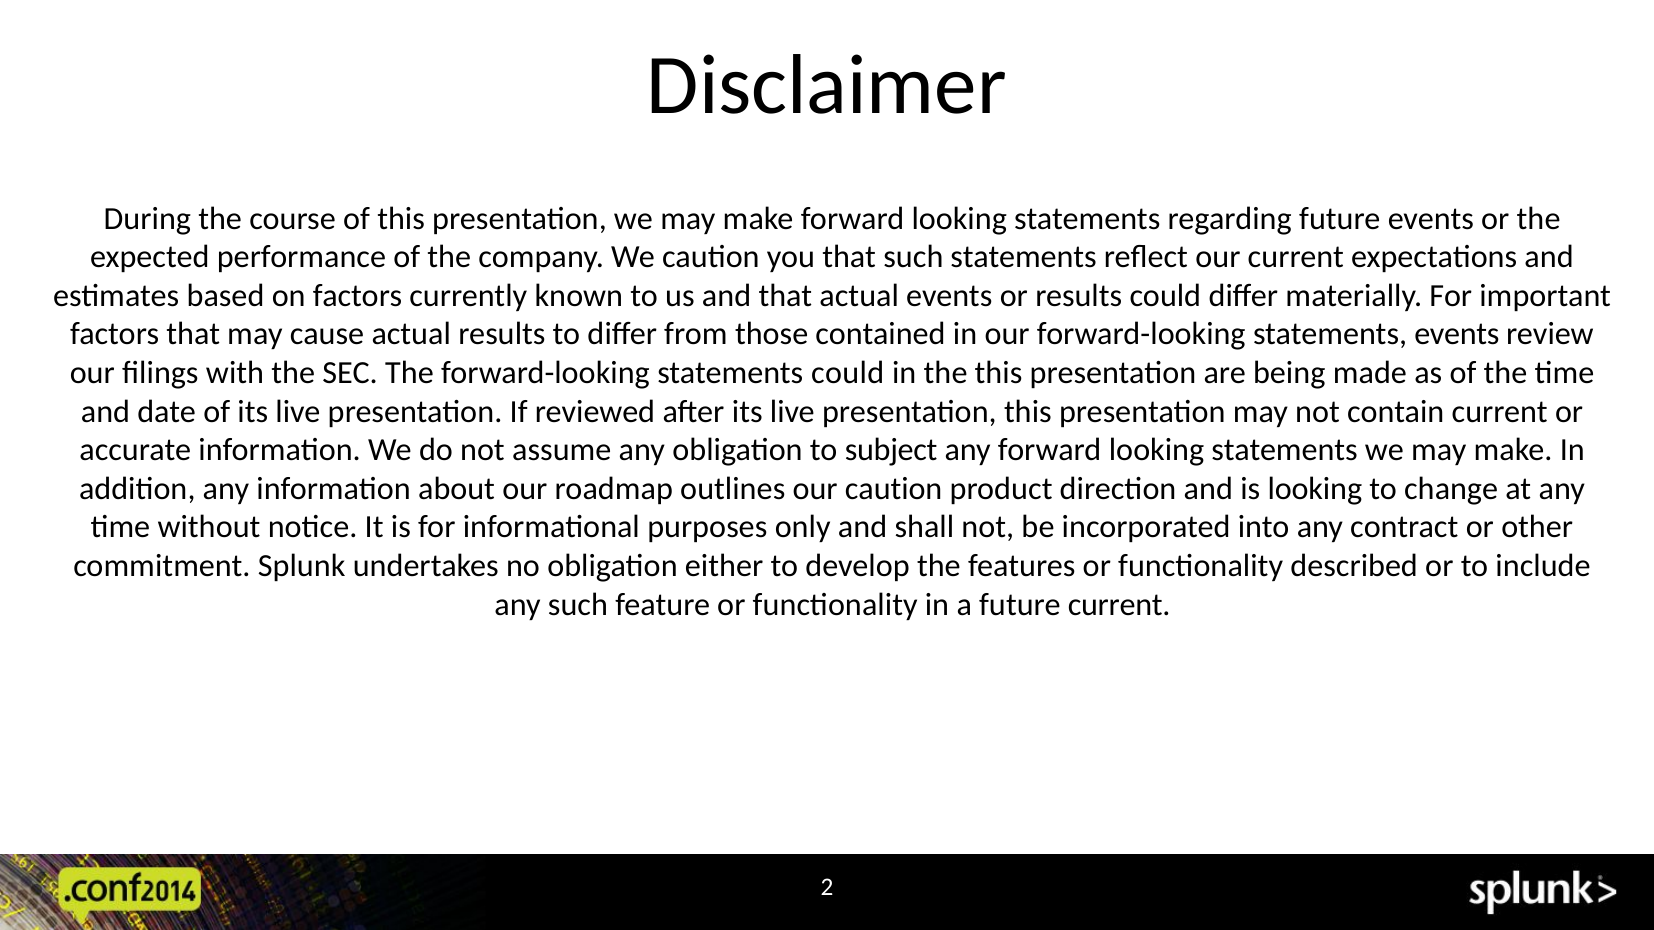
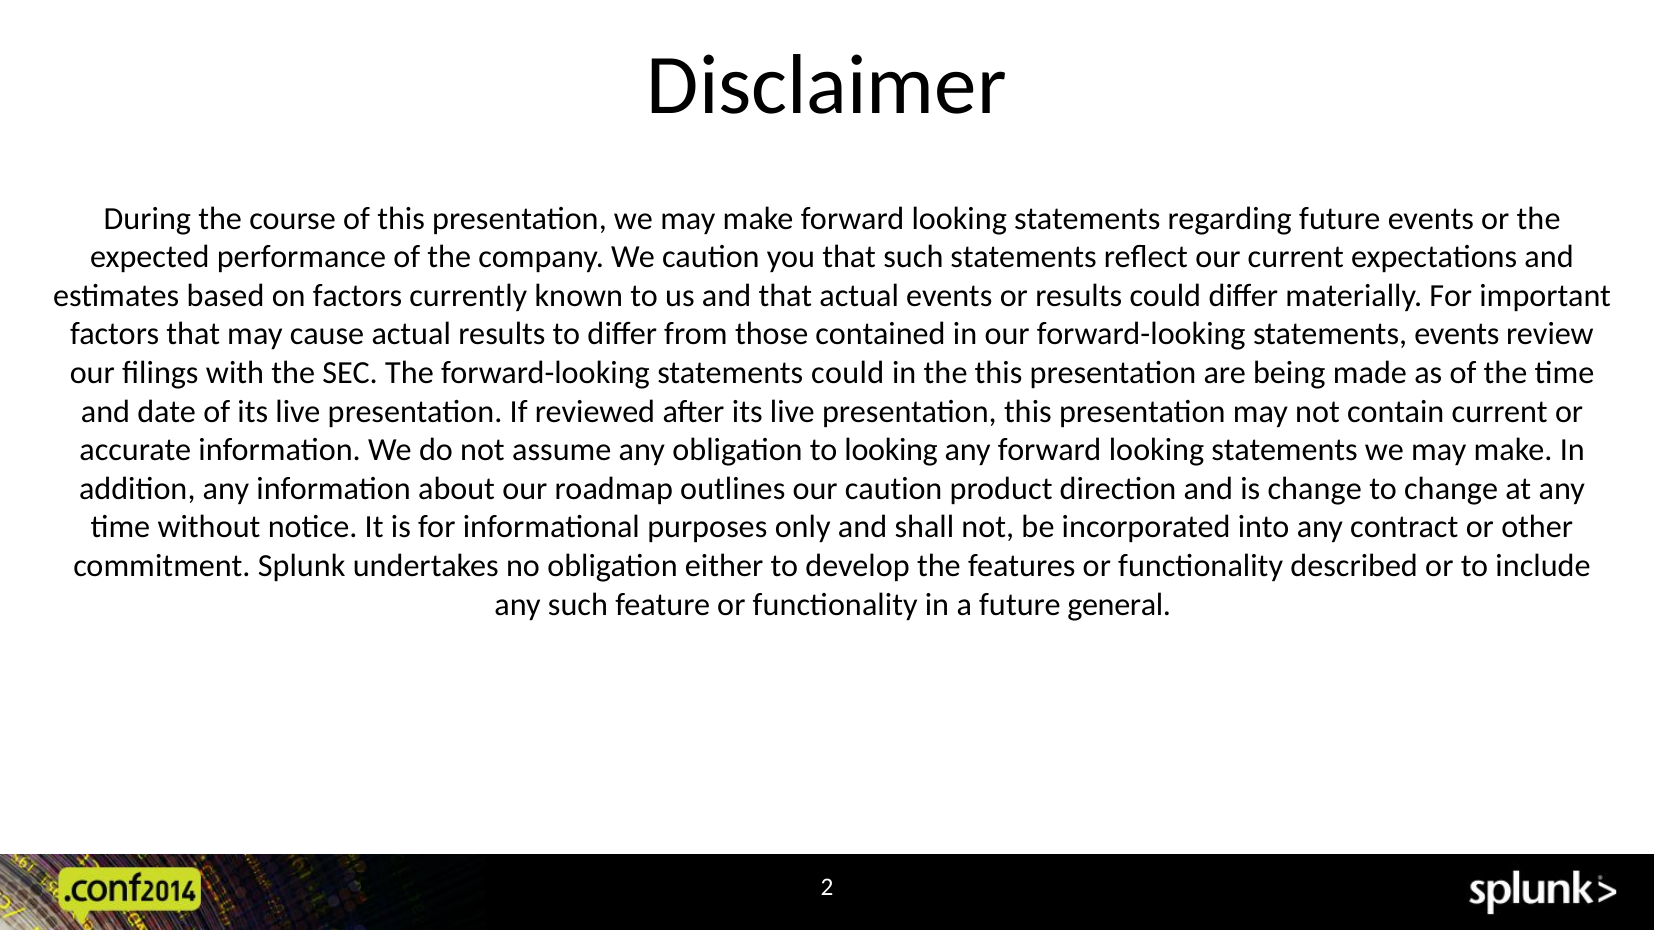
to subject: subject -> looking
is looking: looking -> change
future current: current -> general
